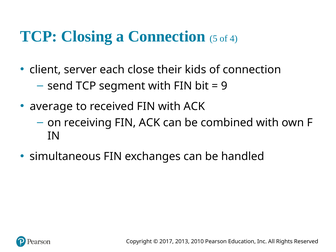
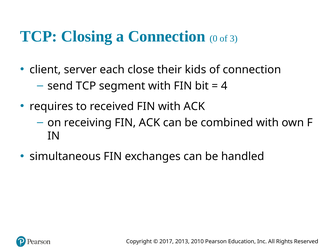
5: 5 -> 0
4: 4 -> 3
9: 9 -> 4
average: average -> requires
